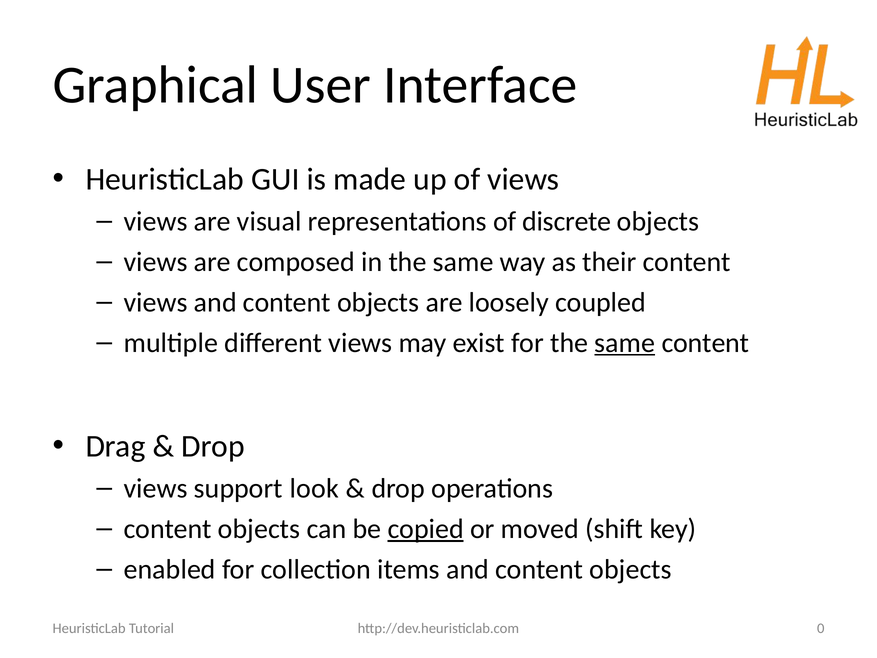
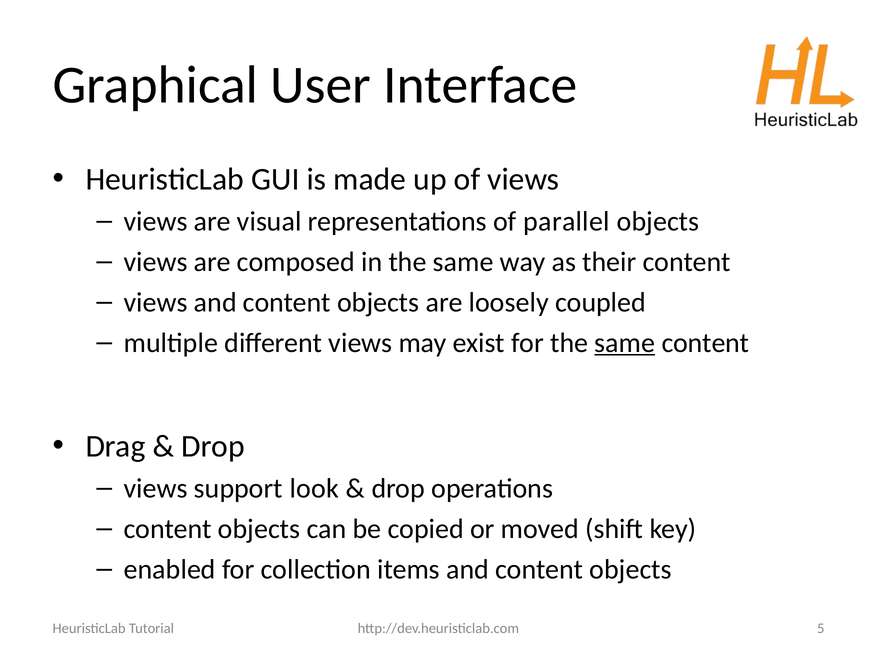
discrete: discrete -> parallel
copied underline: present -> none
0: 0 -> 5
